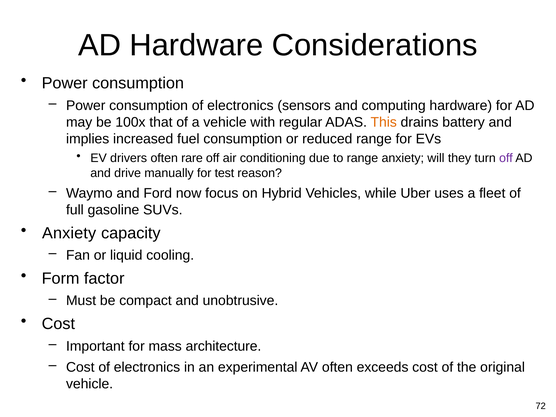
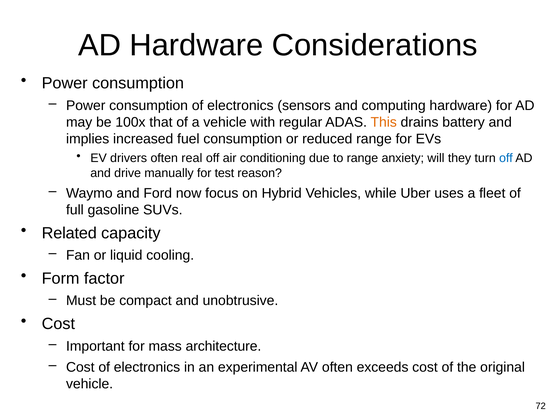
rare: rare -> real
off at (506, 158) colour: purple -> blue
Anxiety at (69, 233): Anxiety -> Related
